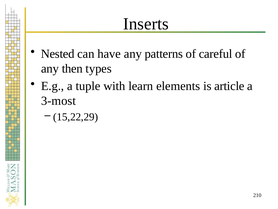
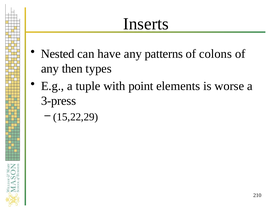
careful: careful -> colons
learn: learn -> point
article: article -> worse
3-most: 3-most -> 3-press
